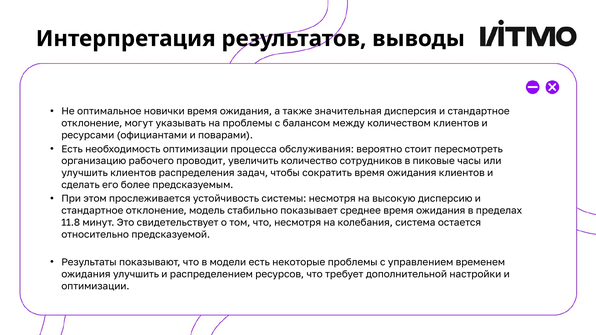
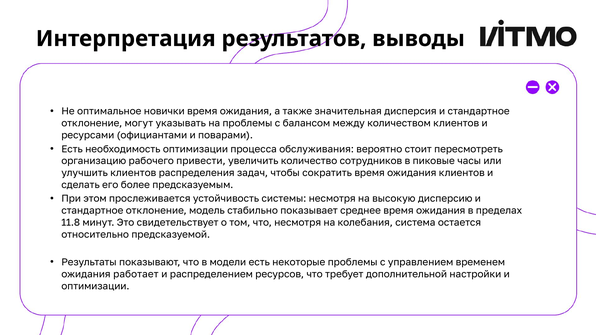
проводит: проводит -> привести
ожидания улучшить: улучшить -> работает
